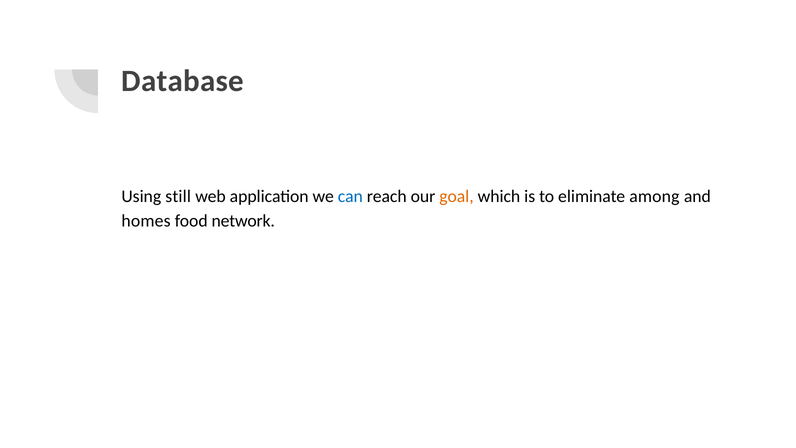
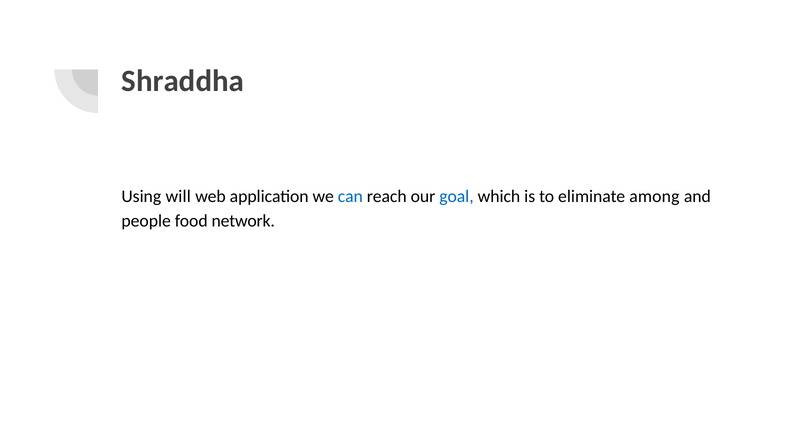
Database: Database -> Shraddha
still: still -> will
goal colour: orange -> blue
homes: homes -> people
